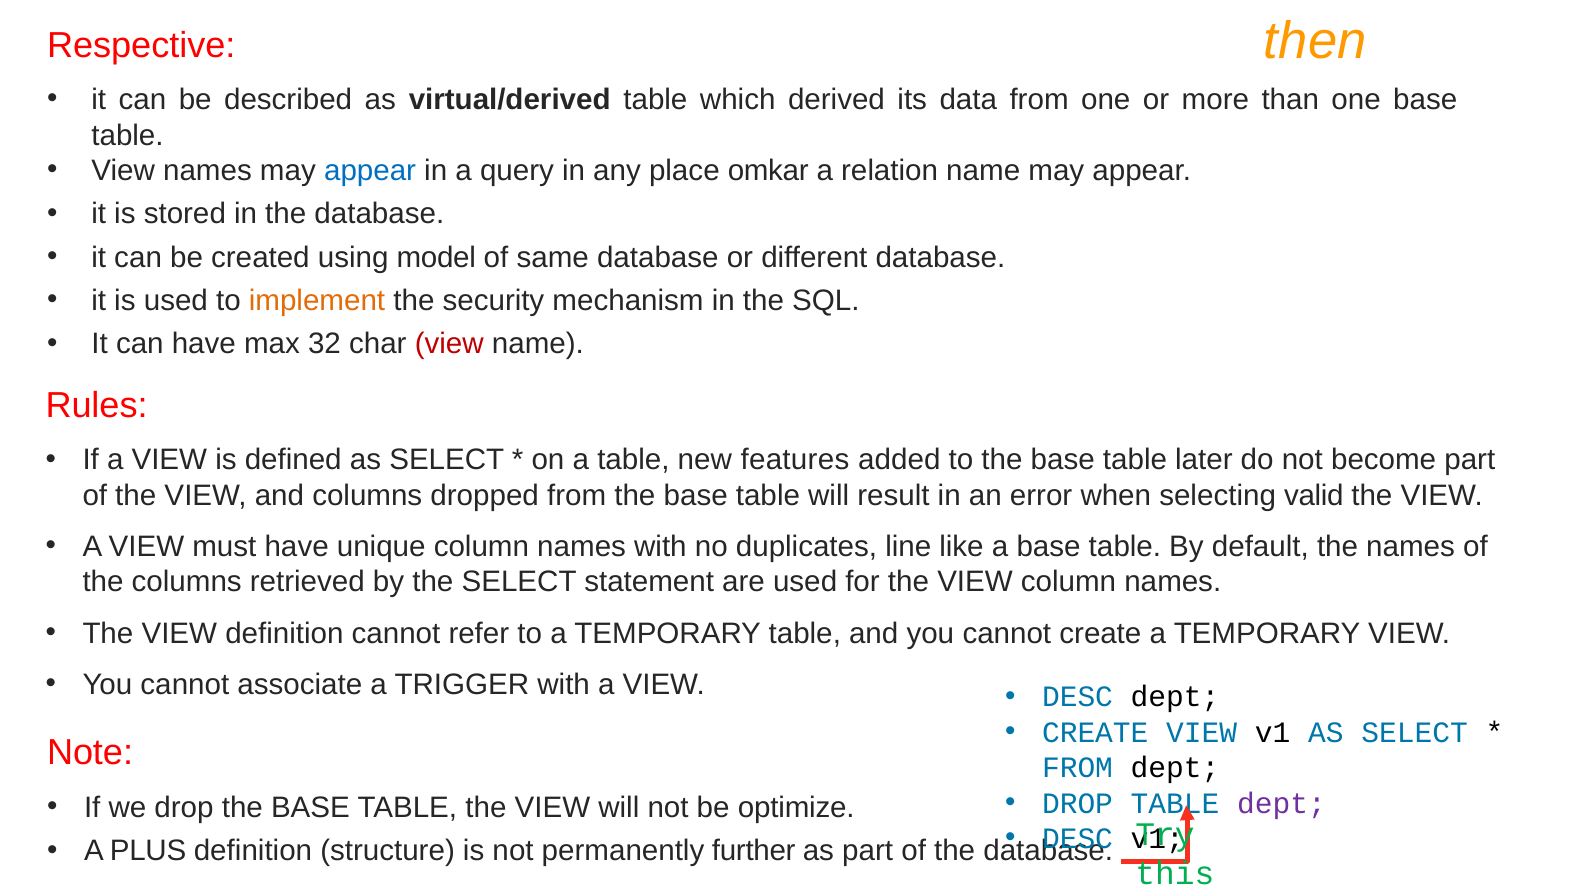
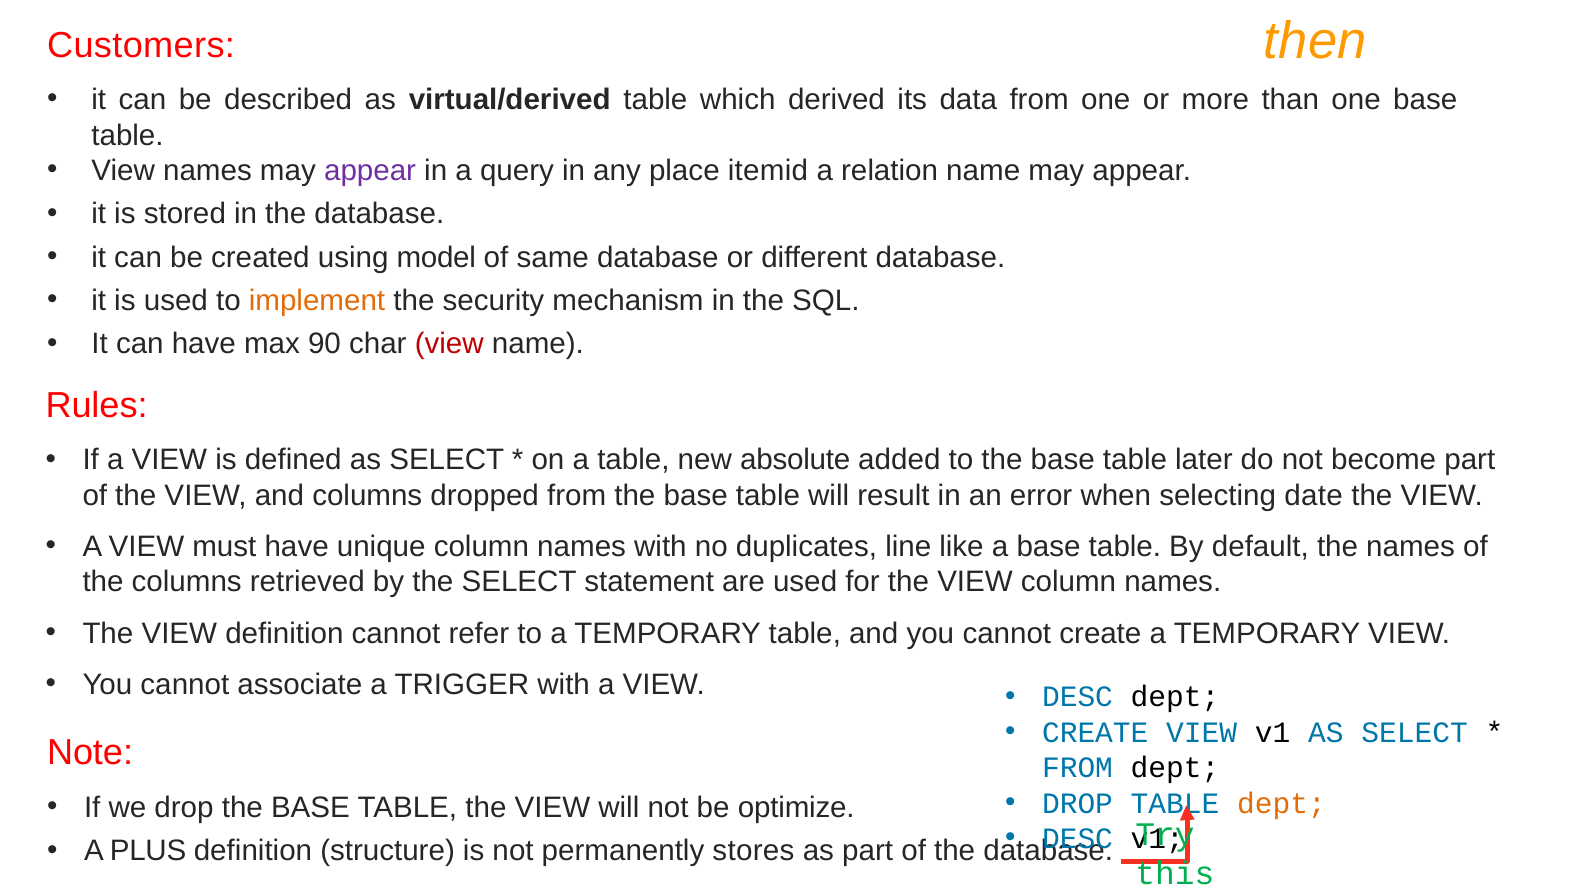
Respective: Respective -> Customers
appear at (370, 171) colour: blue -> purple
omkar: omkar -> itemid
32: 32 -> 90
features: features -> absolute
valid: valid -> date
dept at (1282, 803) colour: purple -> orange
further: further -> stores
